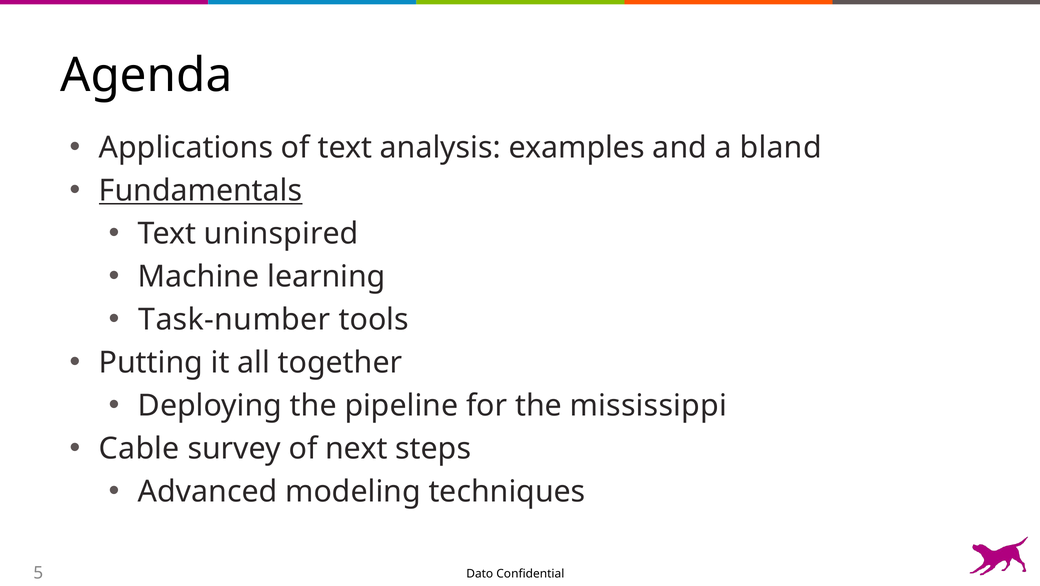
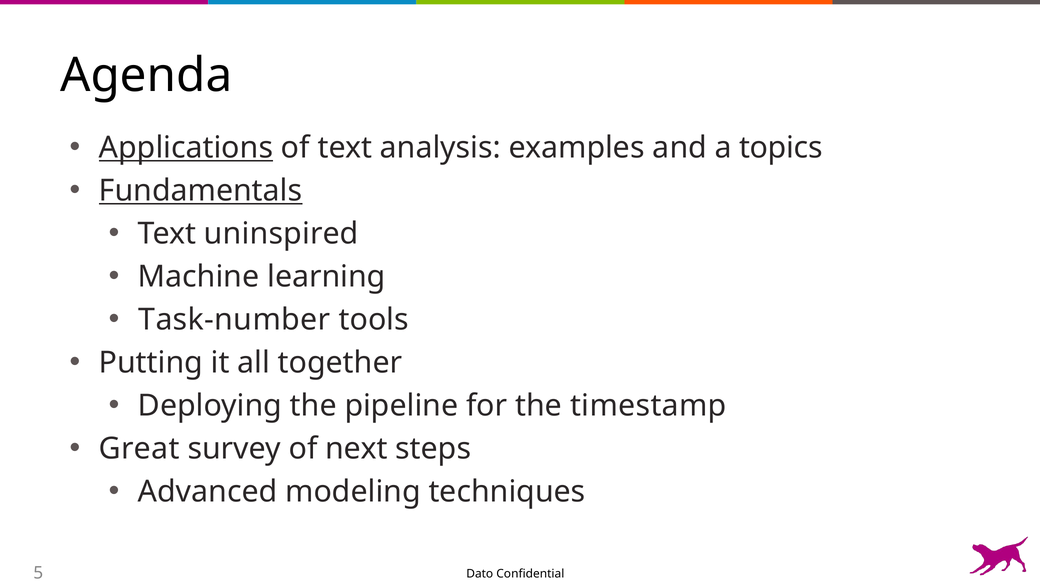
Applications underline: none -> present
bland: bland -> topics
mississippi: mississippi -> timestamp
Cable: Cable -> Great
